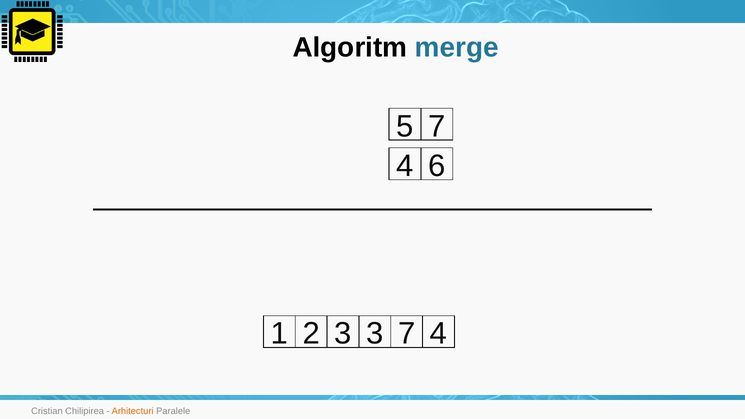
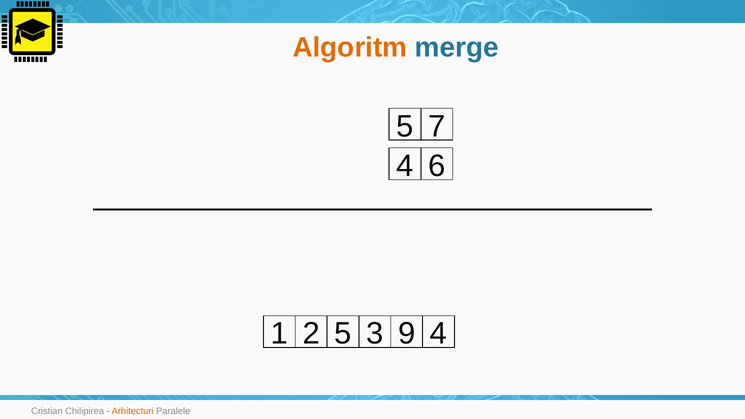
Algoritm colour: black -> orange
1 3: 3 -> 5
3 7: 7 -> 9
